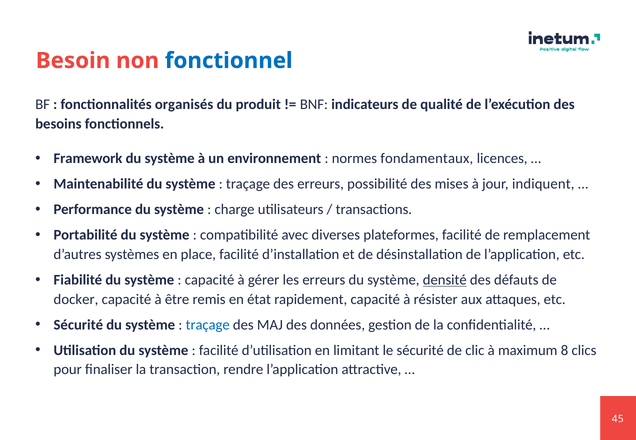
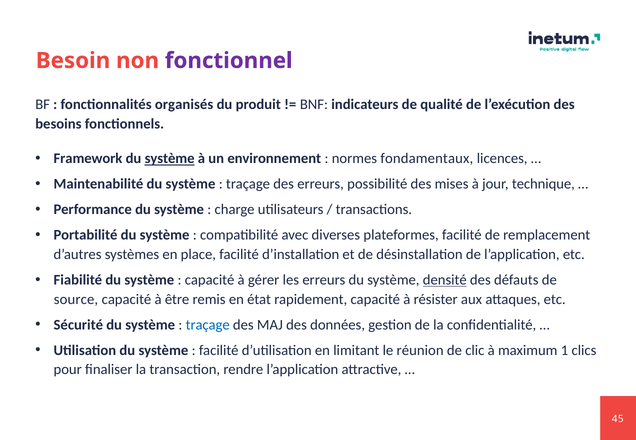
fonctionnel colour: blue -> purple
système at (170, 159) underline: none -> present
indiquent: indiquent -> technique
docker: docker -> source
le sécurité: sécurité -> réunion
8: 8 -> 1
